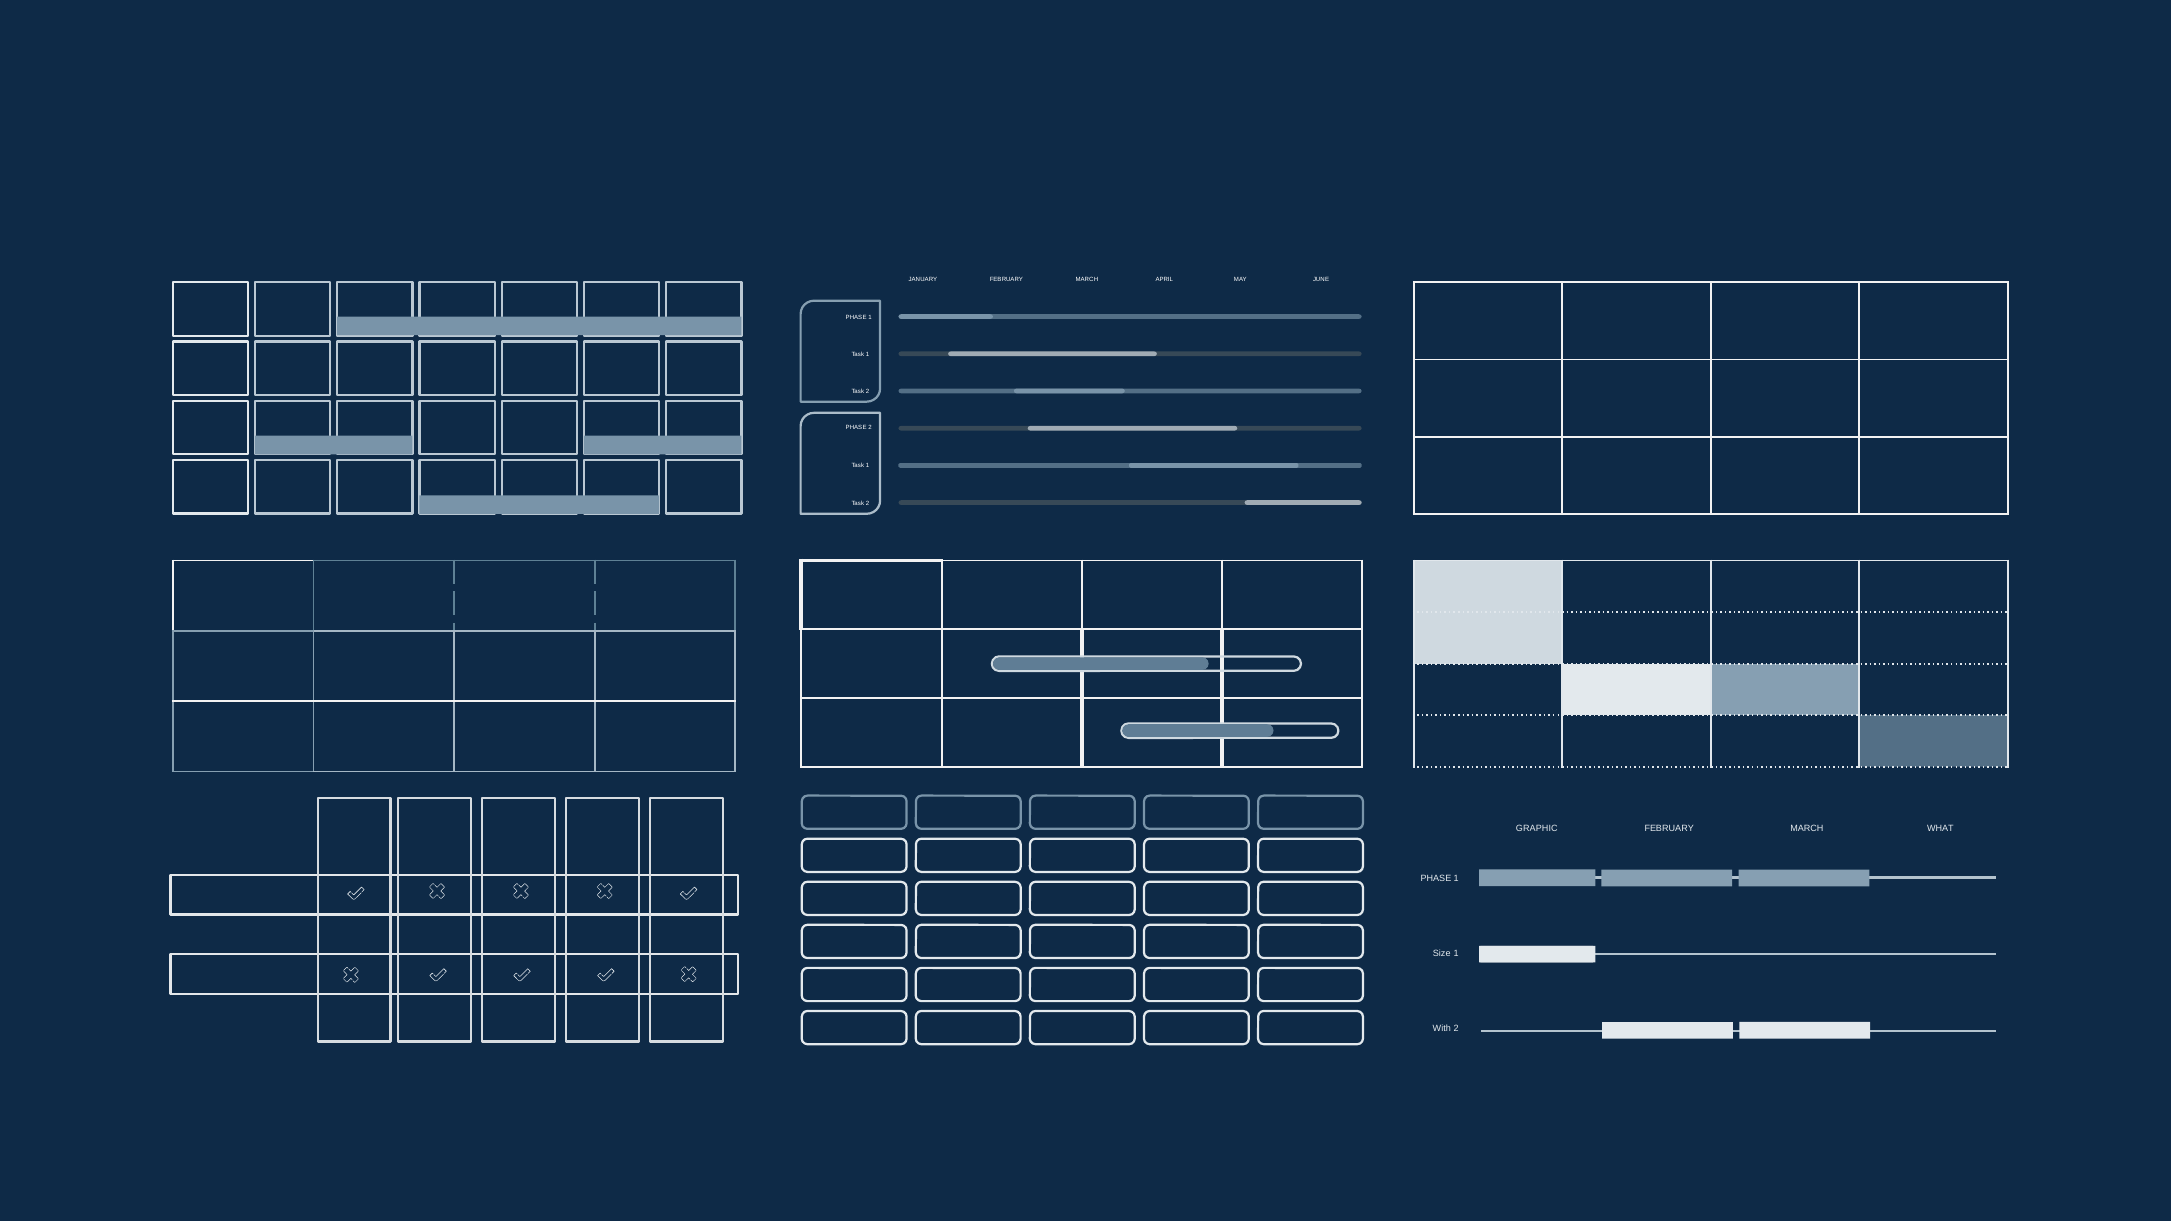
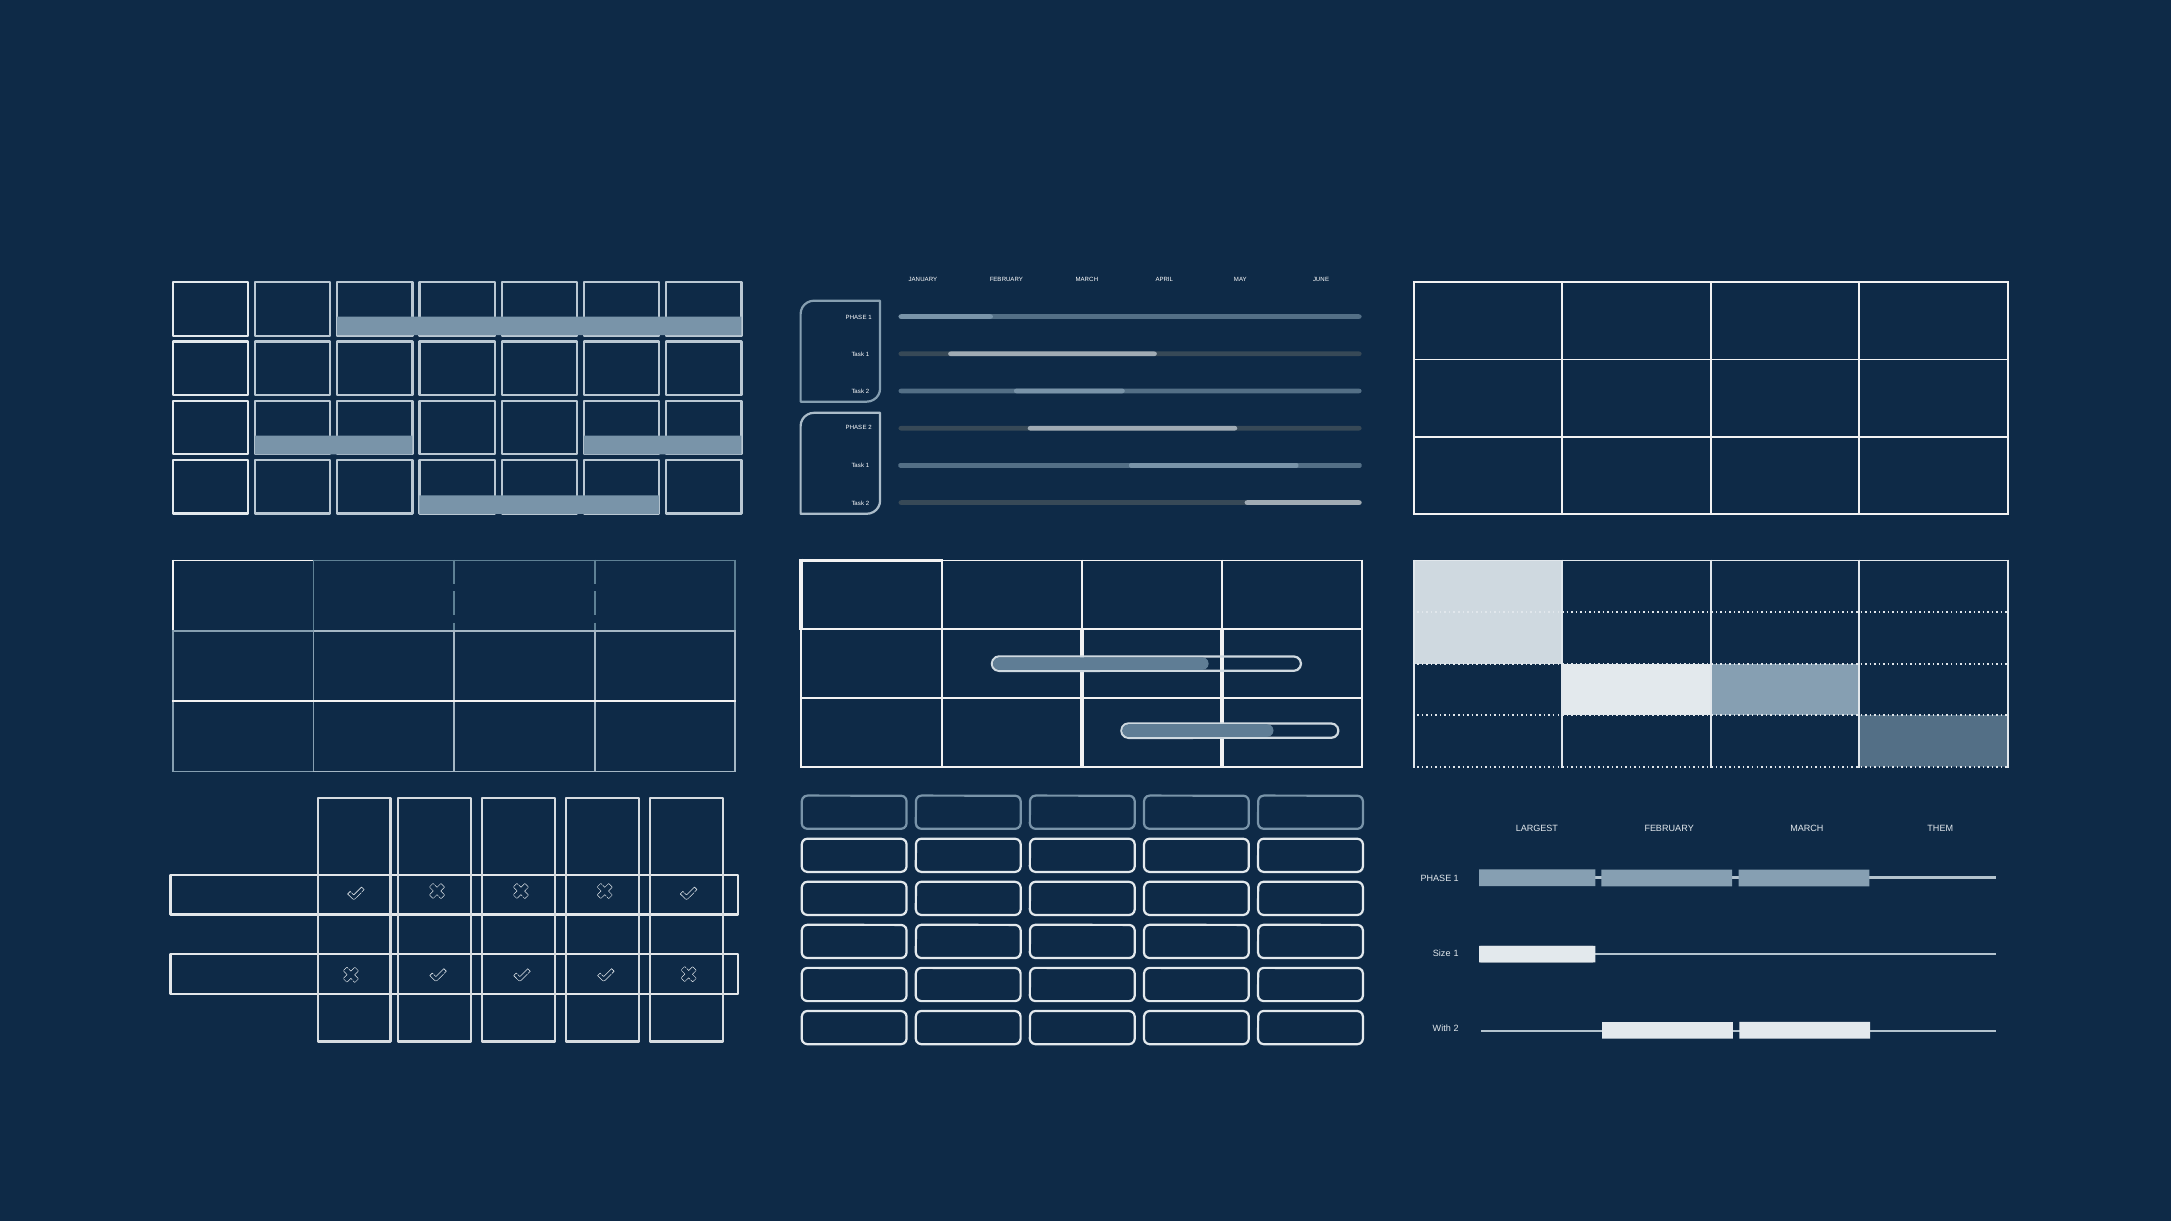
GRAPHIC: GRAPHIC -> LARGEST
WHAT: WHAT -> THEM
